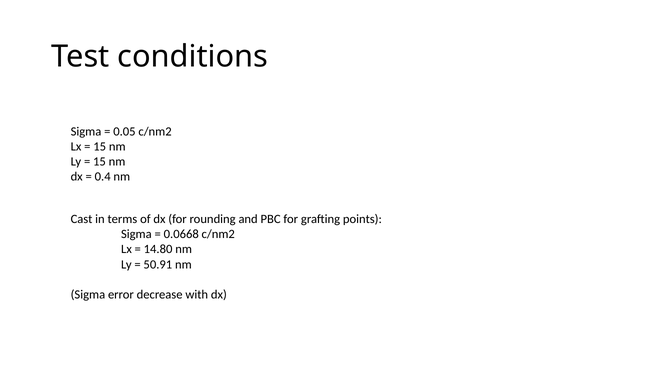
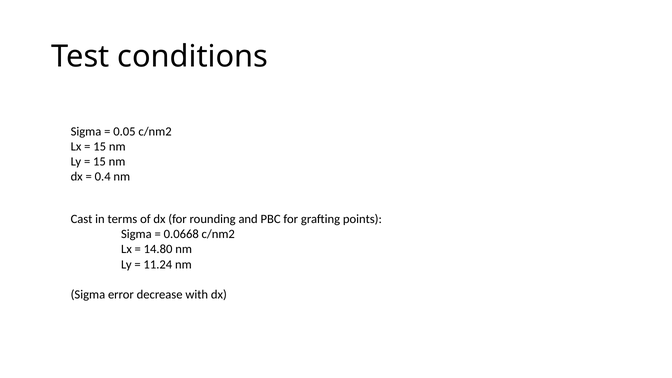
50.91: 50.91 -> 11.24
